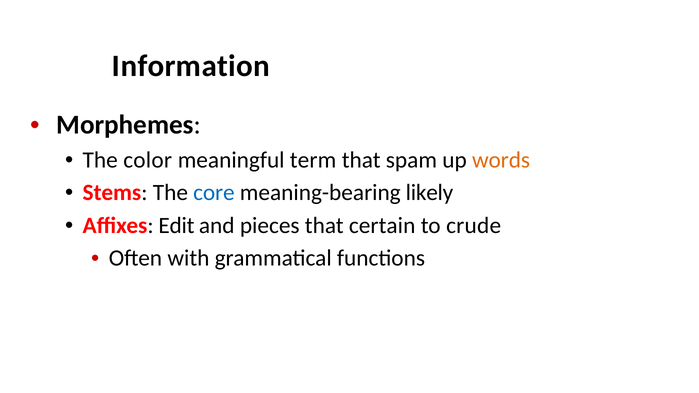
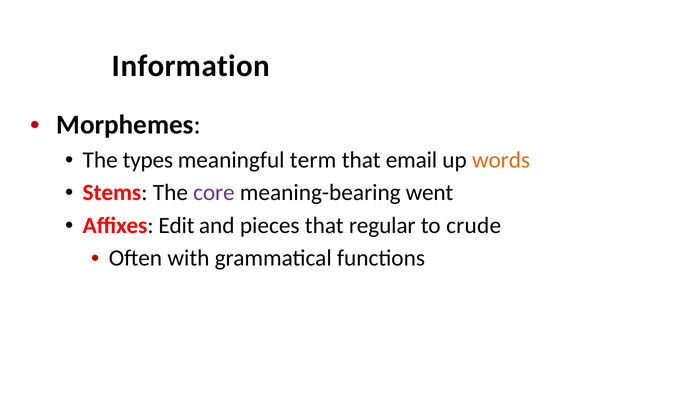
color: color -> types
spam: spam -> email
core colour: blue -> purple
likely: likely -> went
certain: certain -> regular
